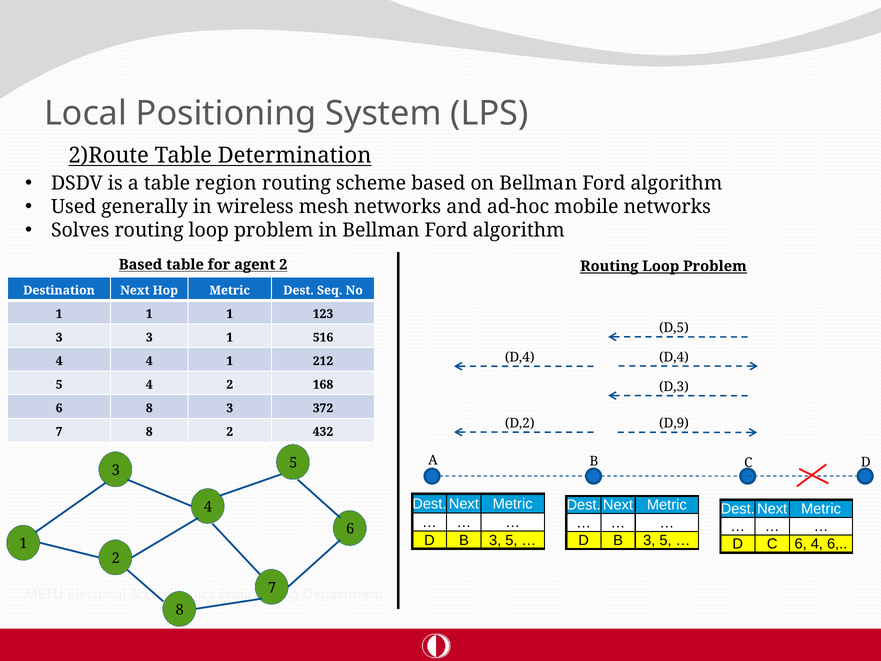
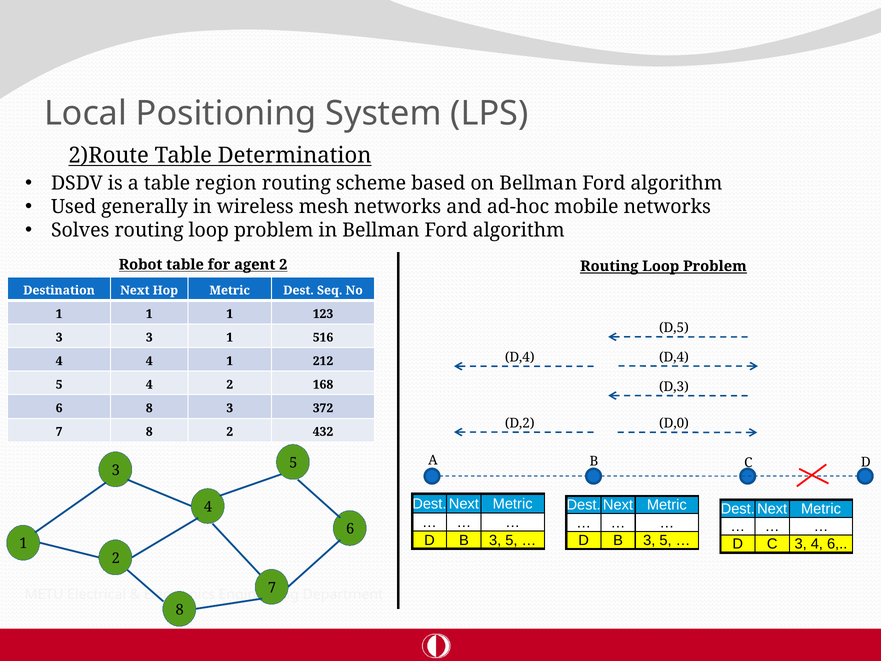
Based at (141, 265): Based -> Robot
D,9: D,9 -> D,0
C 6: 6 -> 3
